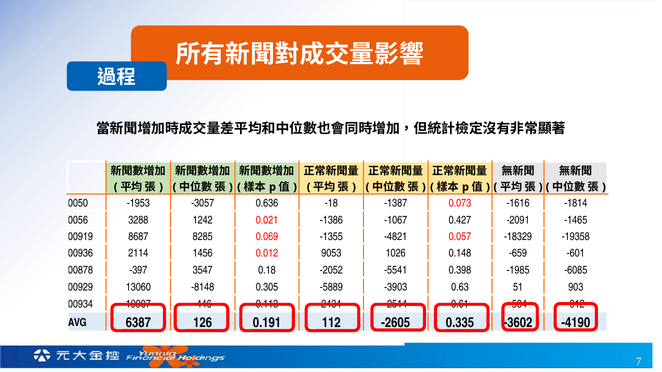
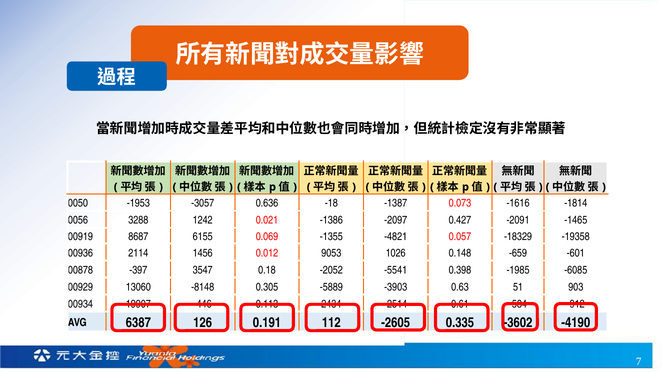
-1067: -1067 -> -2097
8285: 8285 -> 6155
